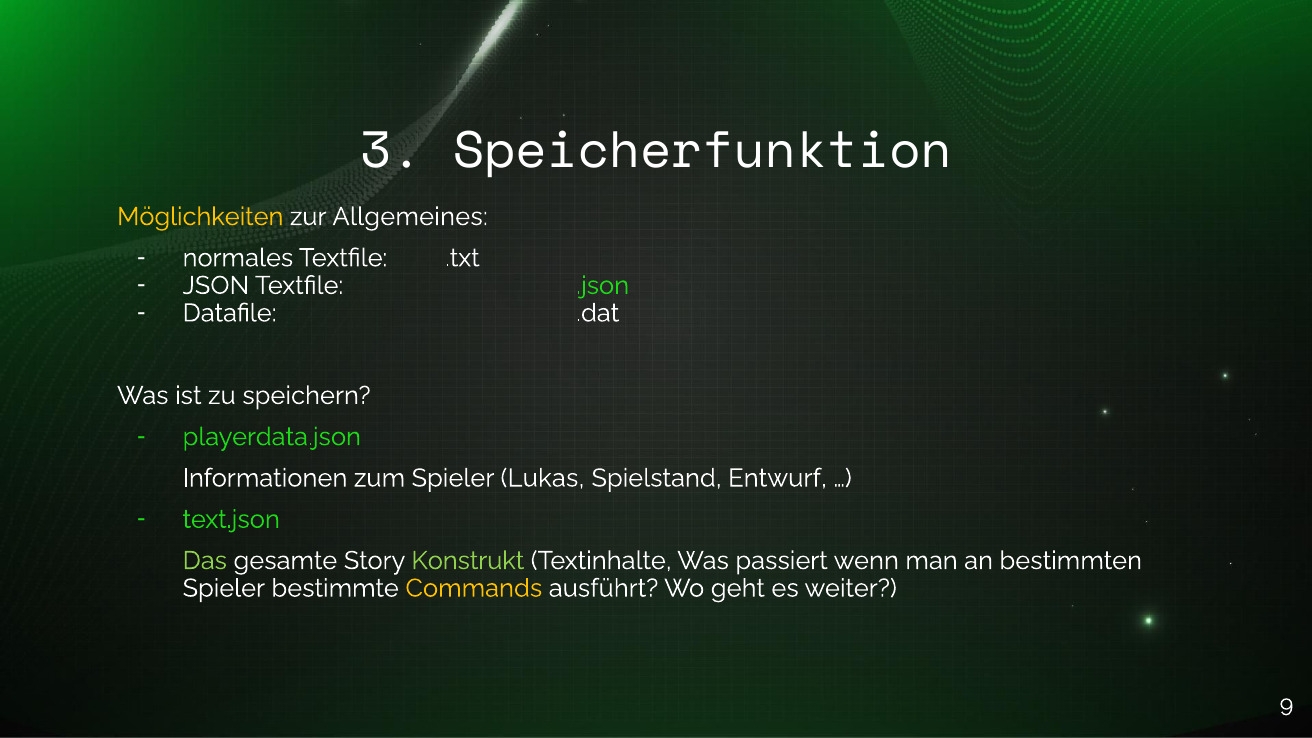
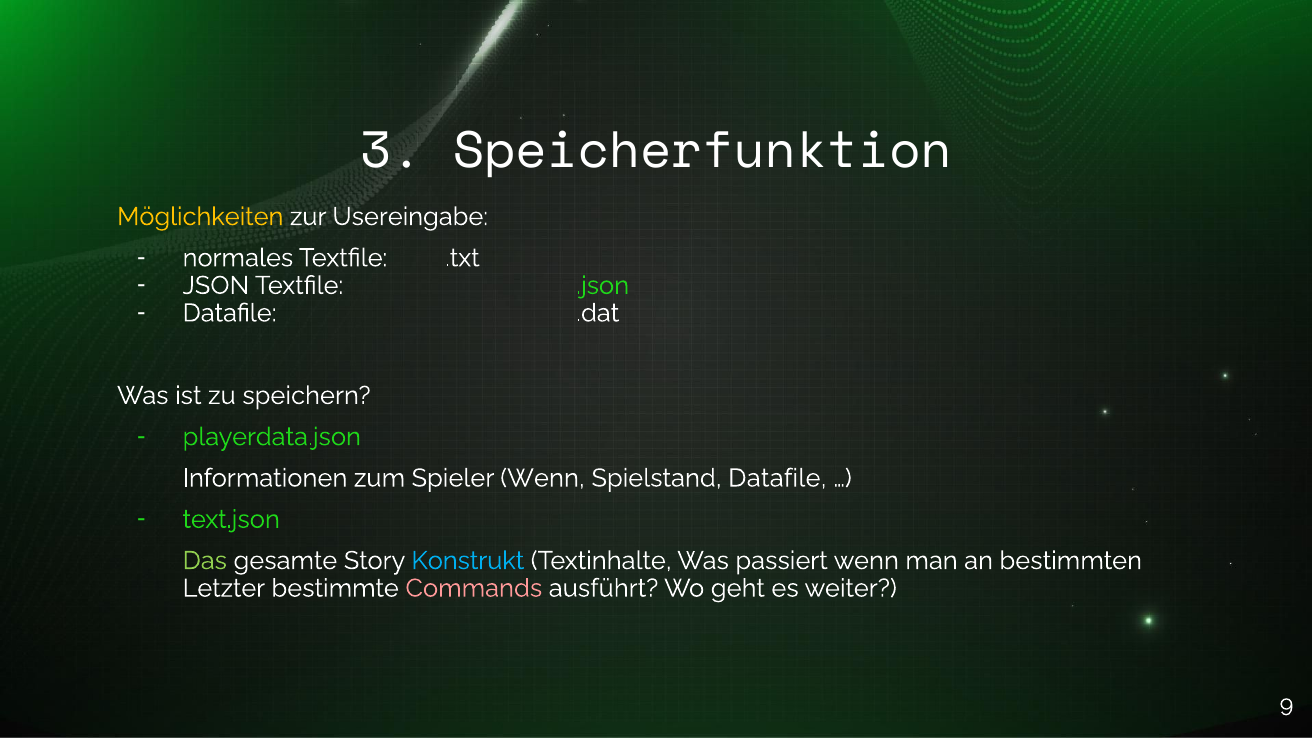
Allgemeines: Allgemeines -> Usereingabe
Spieler Lukas: Lukas -> Wenn
Spielstand Entwurf: Entwurf -> Datafile
Konstrukt colour: light green -> light blue
Spieler at (224, 588): Spieler -> Letzter
Commands colour: yellow -> pink
